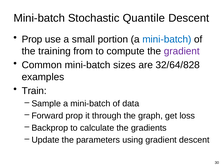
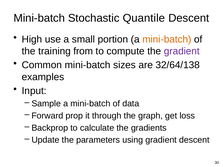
Prop at (32, 39): Prop -> High
mini-batch at (167, 39) colour: blue -> orange
32/64/828: 32/64/828 -> 32/64/138
Train: Train -> Input
